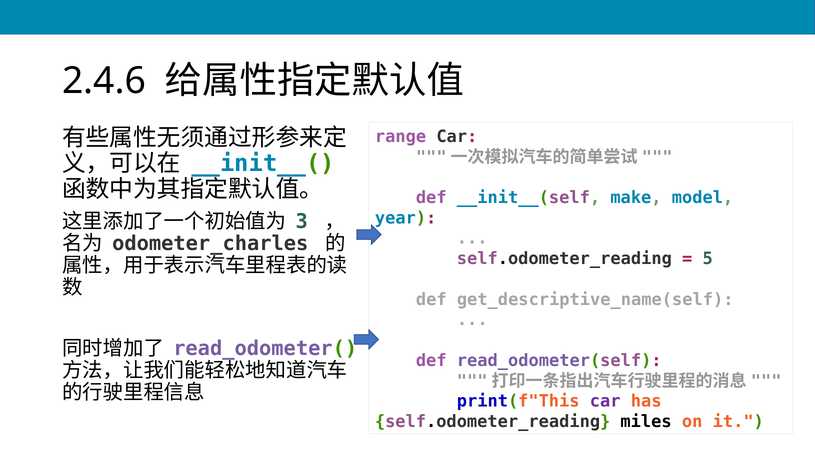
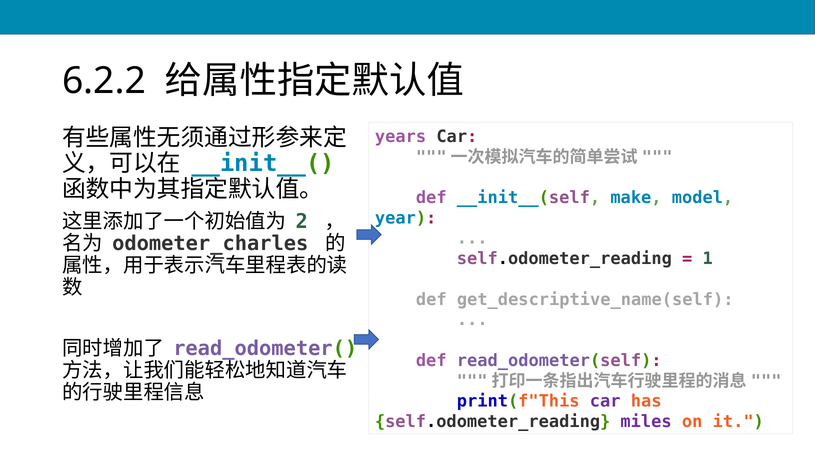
2.4.6: 2.4.6 -> 6.2.2
range: range -> years
3: 3 -> 2
5: 5 -> 1
miles colour: black -> purple
